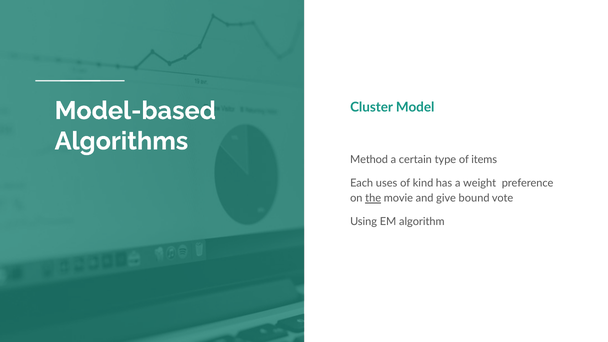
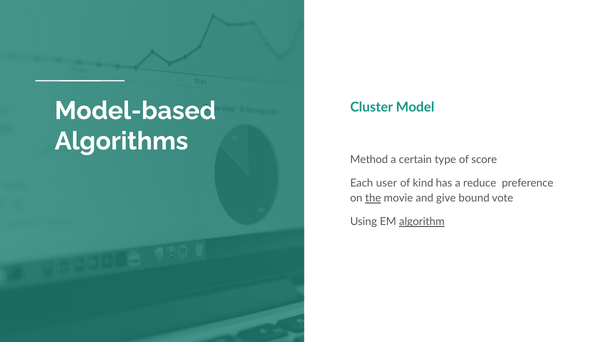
items: items -> score
uses: uses -> user
weight: weight -> reduce
algorithm underline: none -> present
